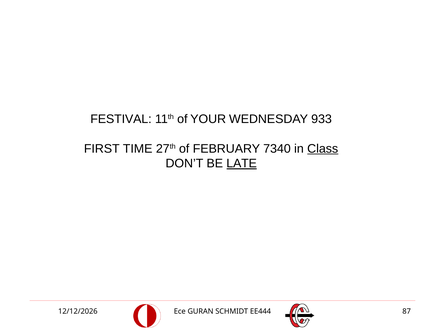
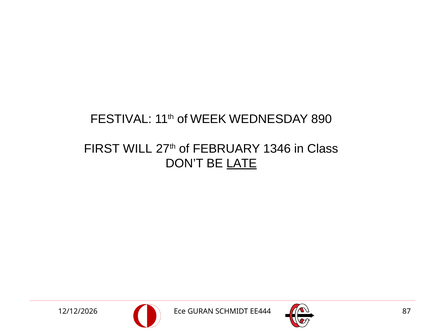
YOUR: YOUR -> WEEK
933: 933 -> 890
TIME: TIME -> WILL
7340: 7340 -> 1346
Class underline: present -> none
